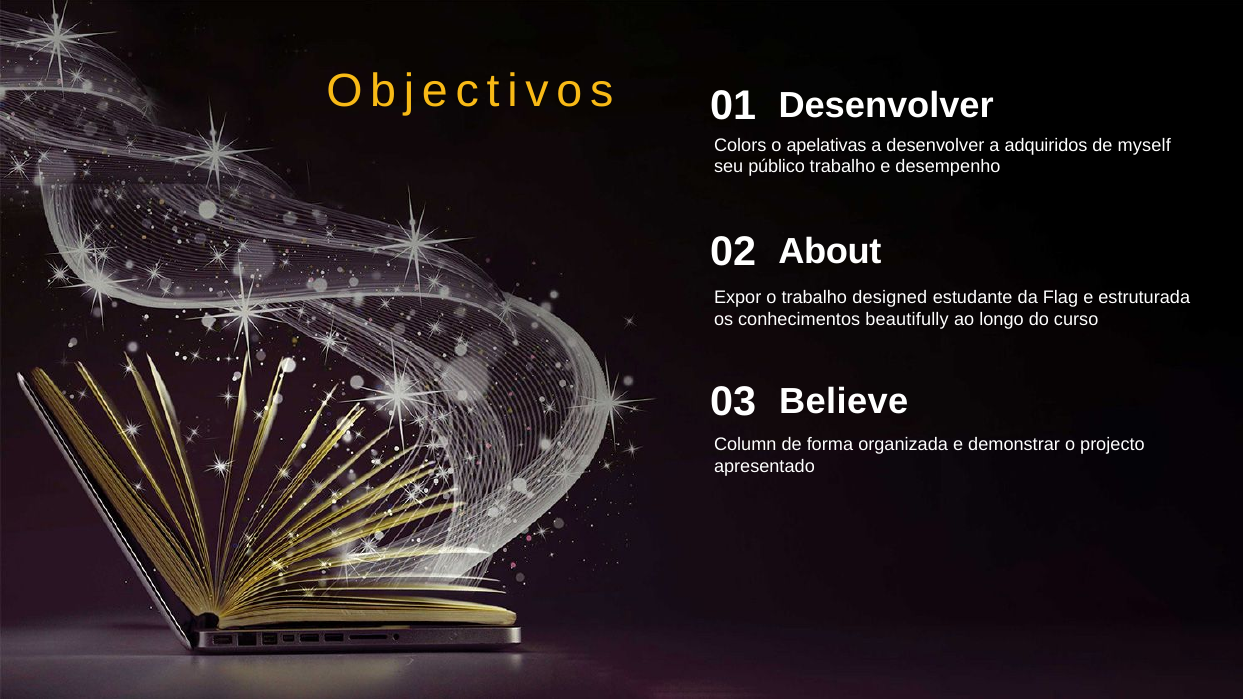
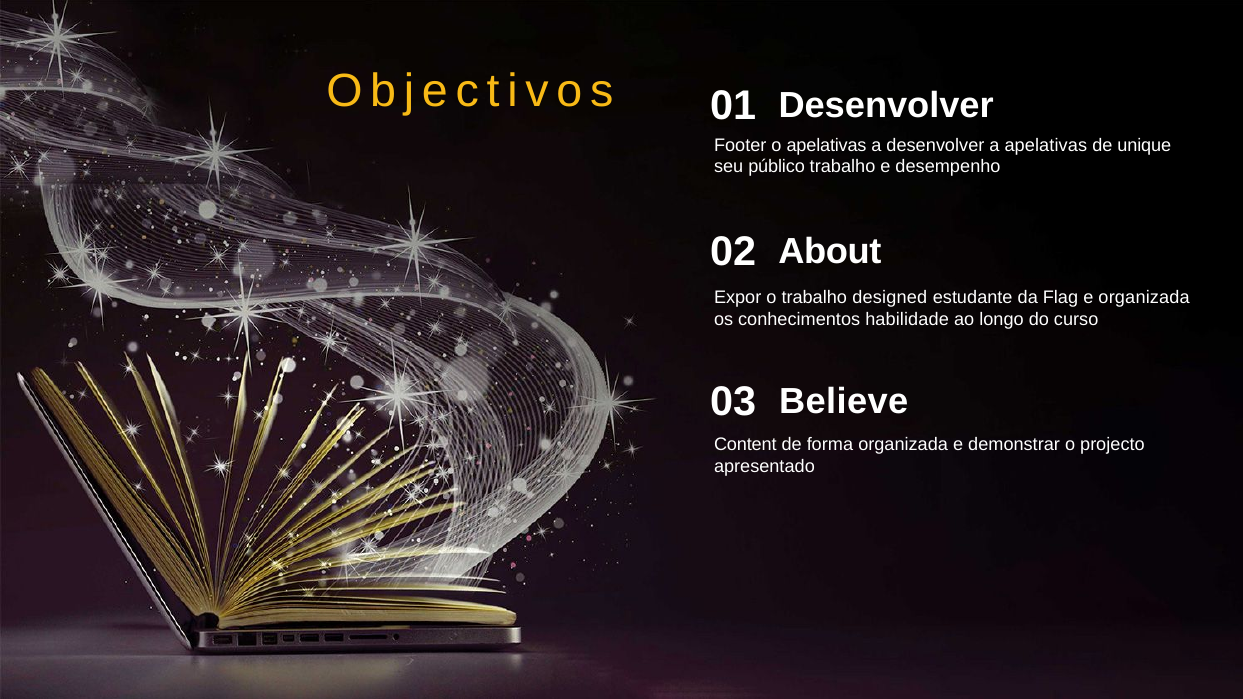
Colors: Colors -> Footer
a adquiridos: adquiridos -> apelativas
myself: myself -> unique
e estruturada: estruturada -> organizada
beautifully: beautifully -> habilidade
Column: Column -> Content
